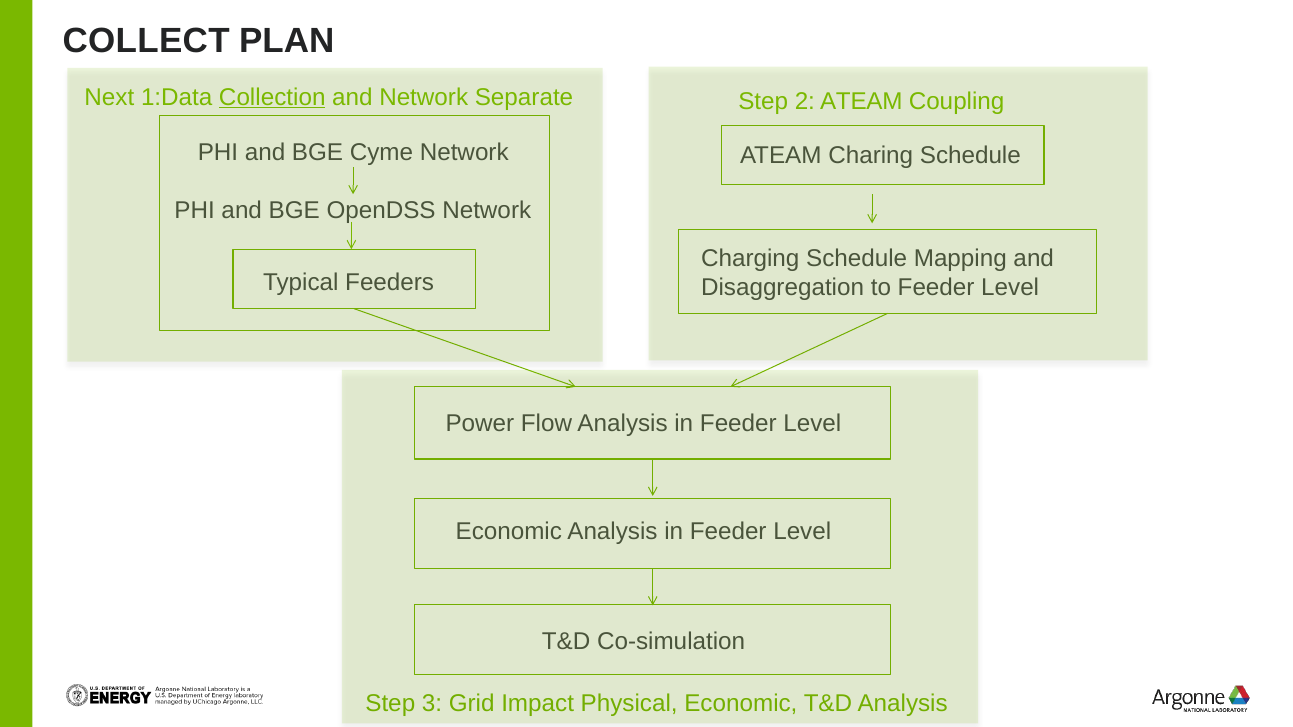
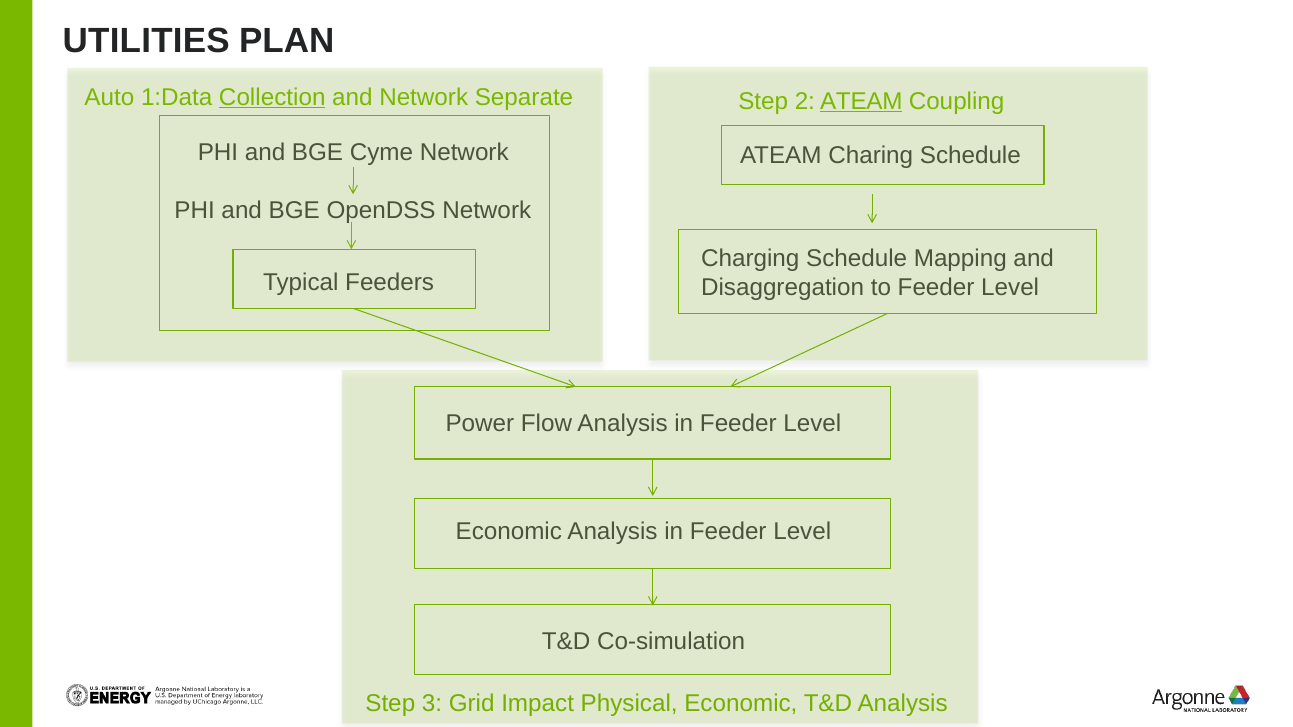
COLLECT: COLLECT -> UTILITIES
Next: Next -> Auto
ATEAM at (861, 101) underline: none -> present
